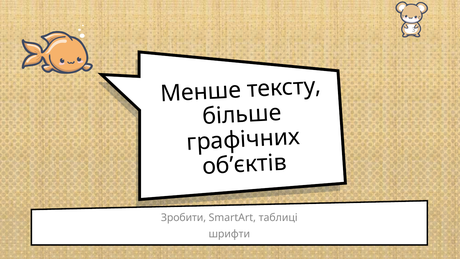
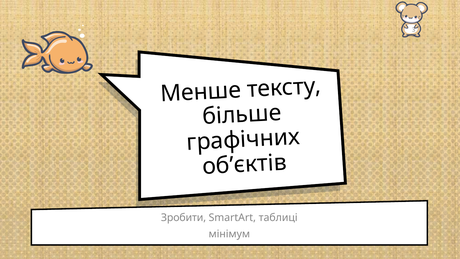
шрифти: шрифти -> мінімум
